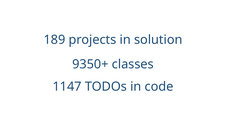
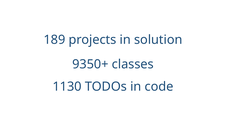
1147: 1147 -> 1130
